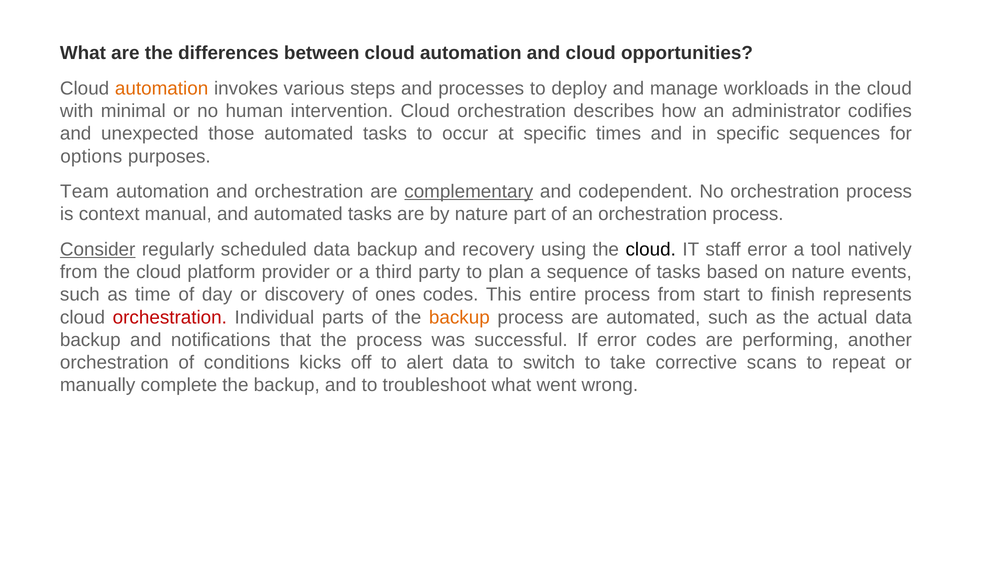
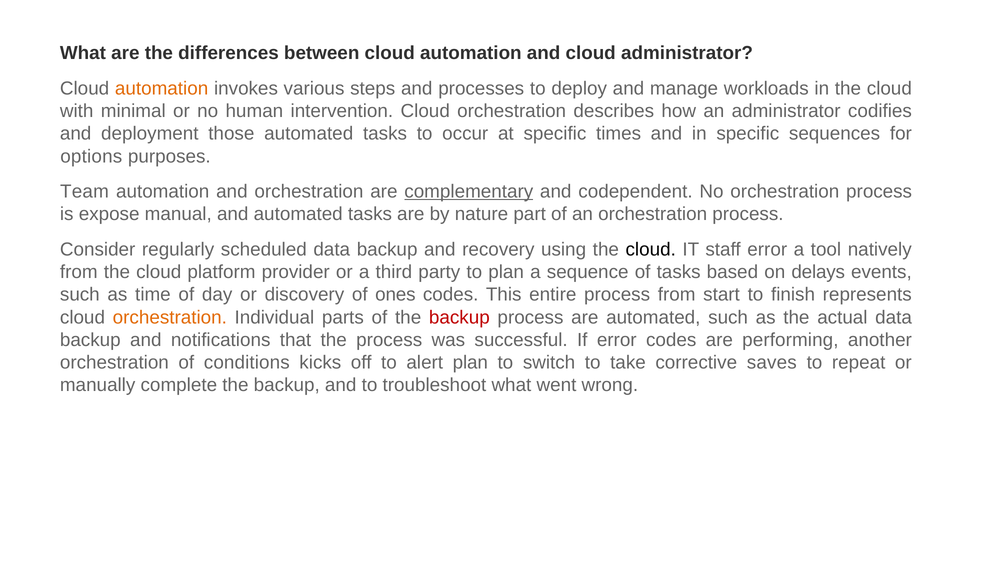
cloud opportunities: opportunities -> administrator
unexpected: unexpected -> deployment
context: context -> expose
Consider underline: present -> none
on nature: nature -> delays
orchestration at (170, 317) colour: red -> orange
backup at (459, 317) colour: orange -> red
alert data: data -> plan
scans: scans -> saves
